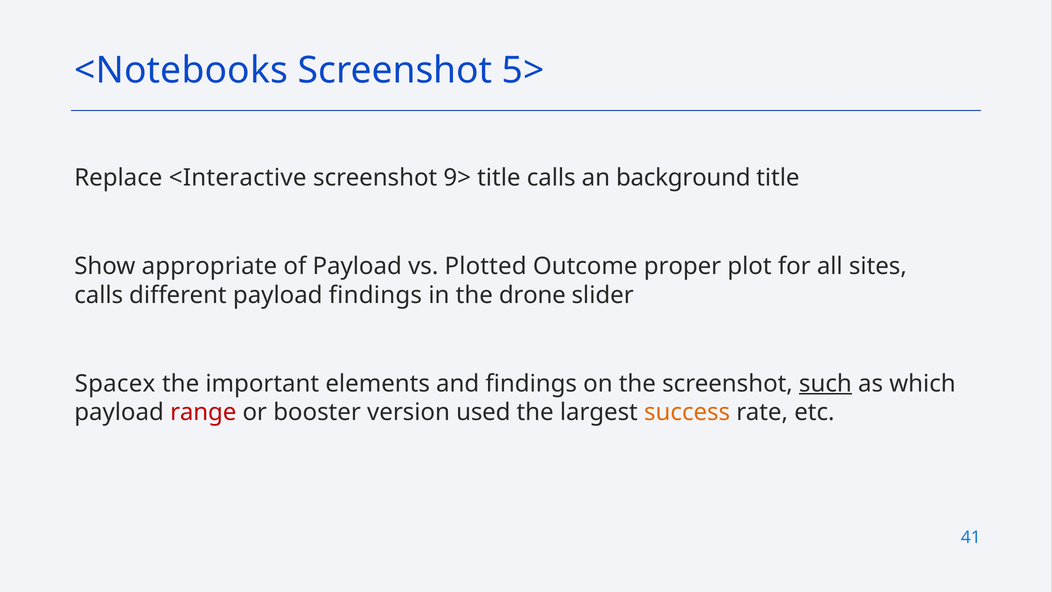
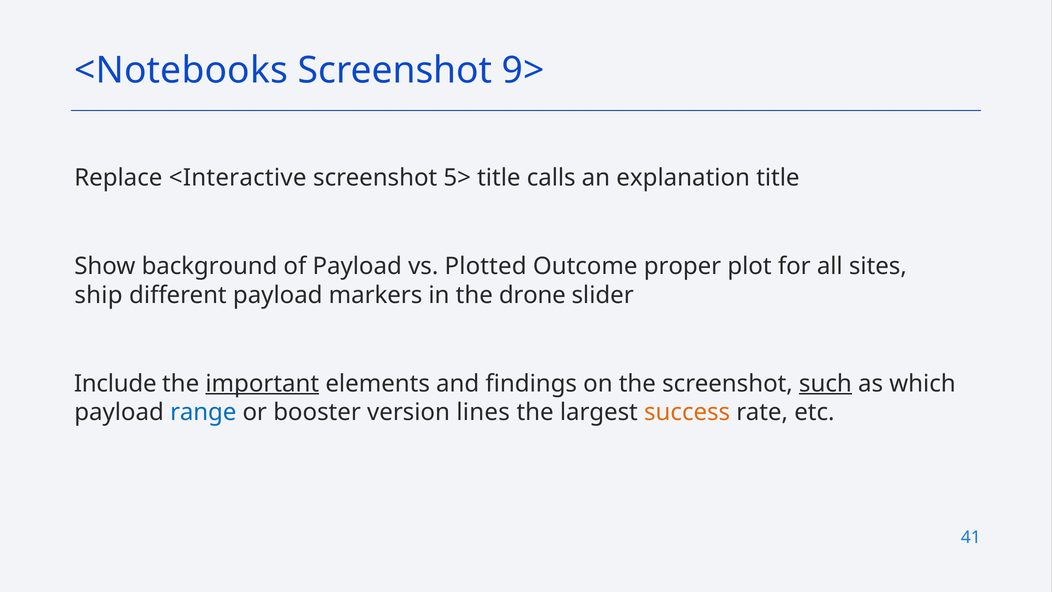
5>: 5> -> 9>
9>: 9> -> 5>
background: background -> explanation
appropriate: appropriate -> background
calls at (99, 295): calls -> ship
payload findings: findings -> markers
Spacex: Spacex -> Include
important underline: none -> present
range colour: red -> blue
used: used -> lines
